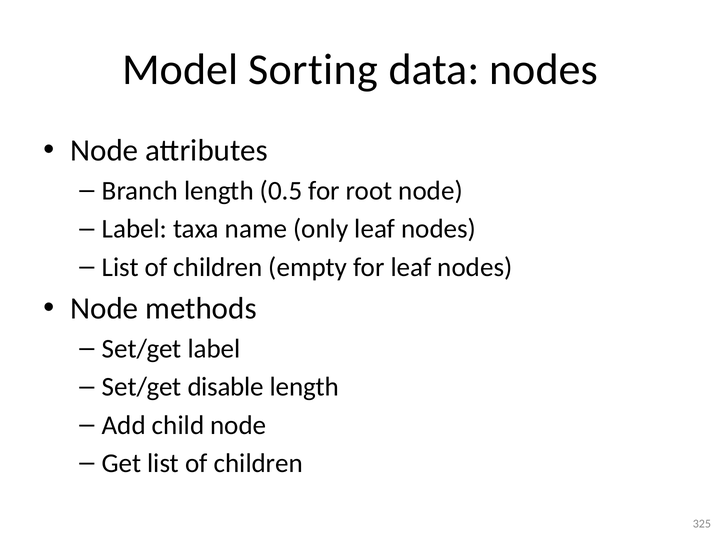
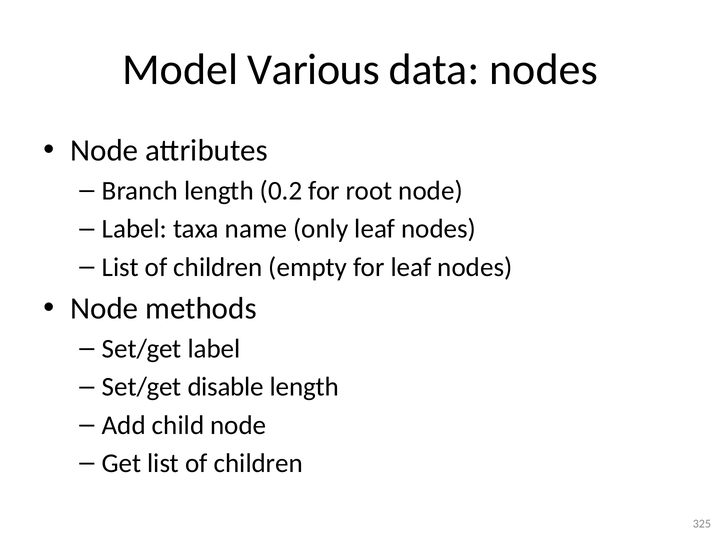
Sorting: Sorting -> Various
0.5: 0.5 -> 0.2
